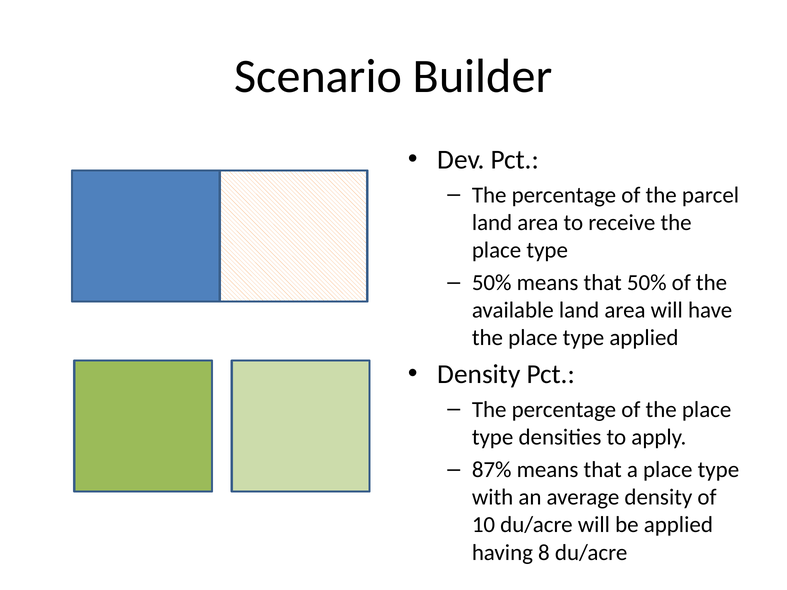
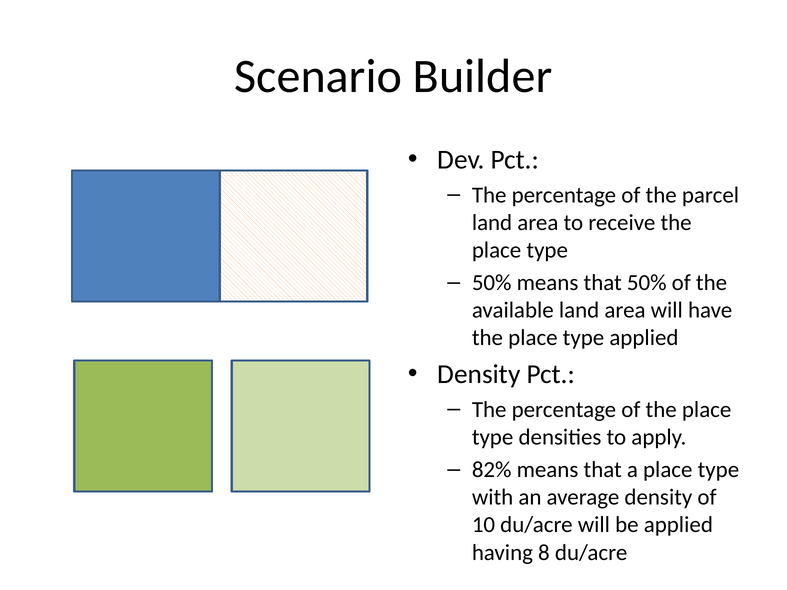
87%: 87% -> 82%
